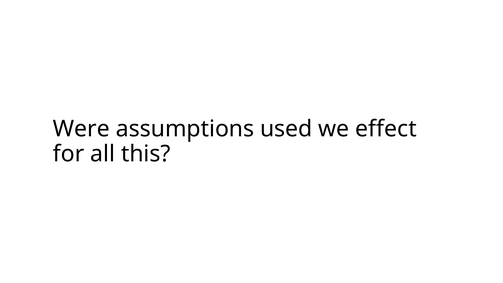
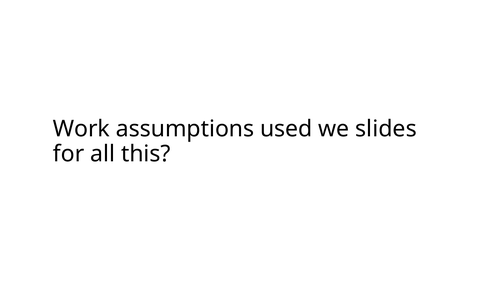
Were: Were -> Work
effect: effect -> slides
